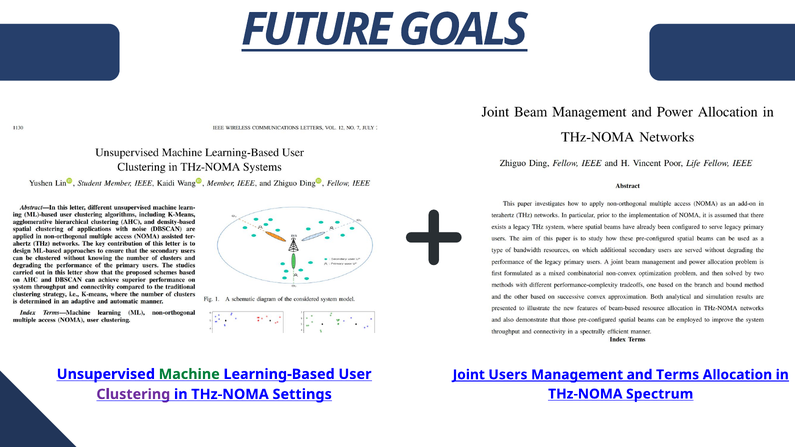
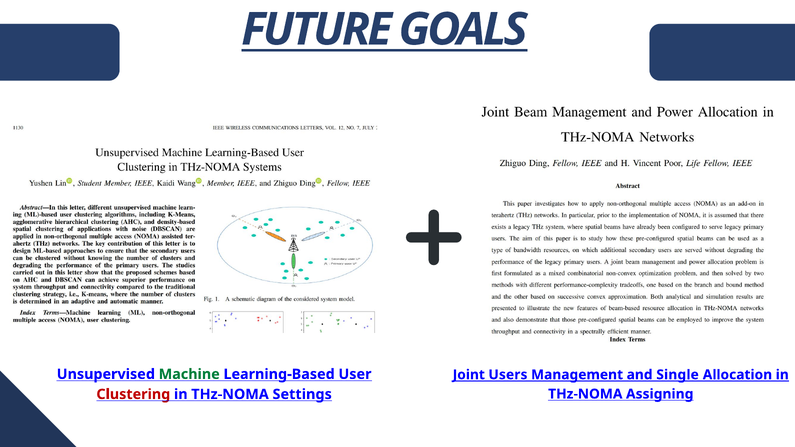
Terms: Terms -> Single
Spectrum: Spectrum -> Assigning
Clustering colour: purple -> red
